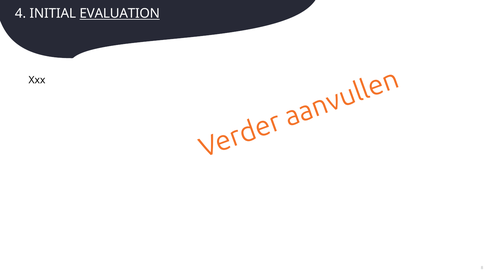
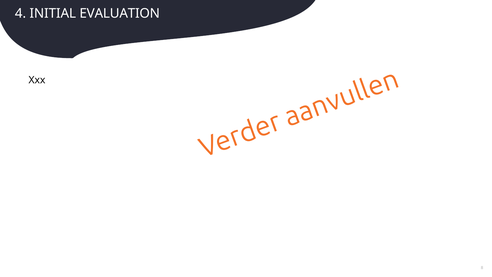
EVALUATION underline: present -> none
